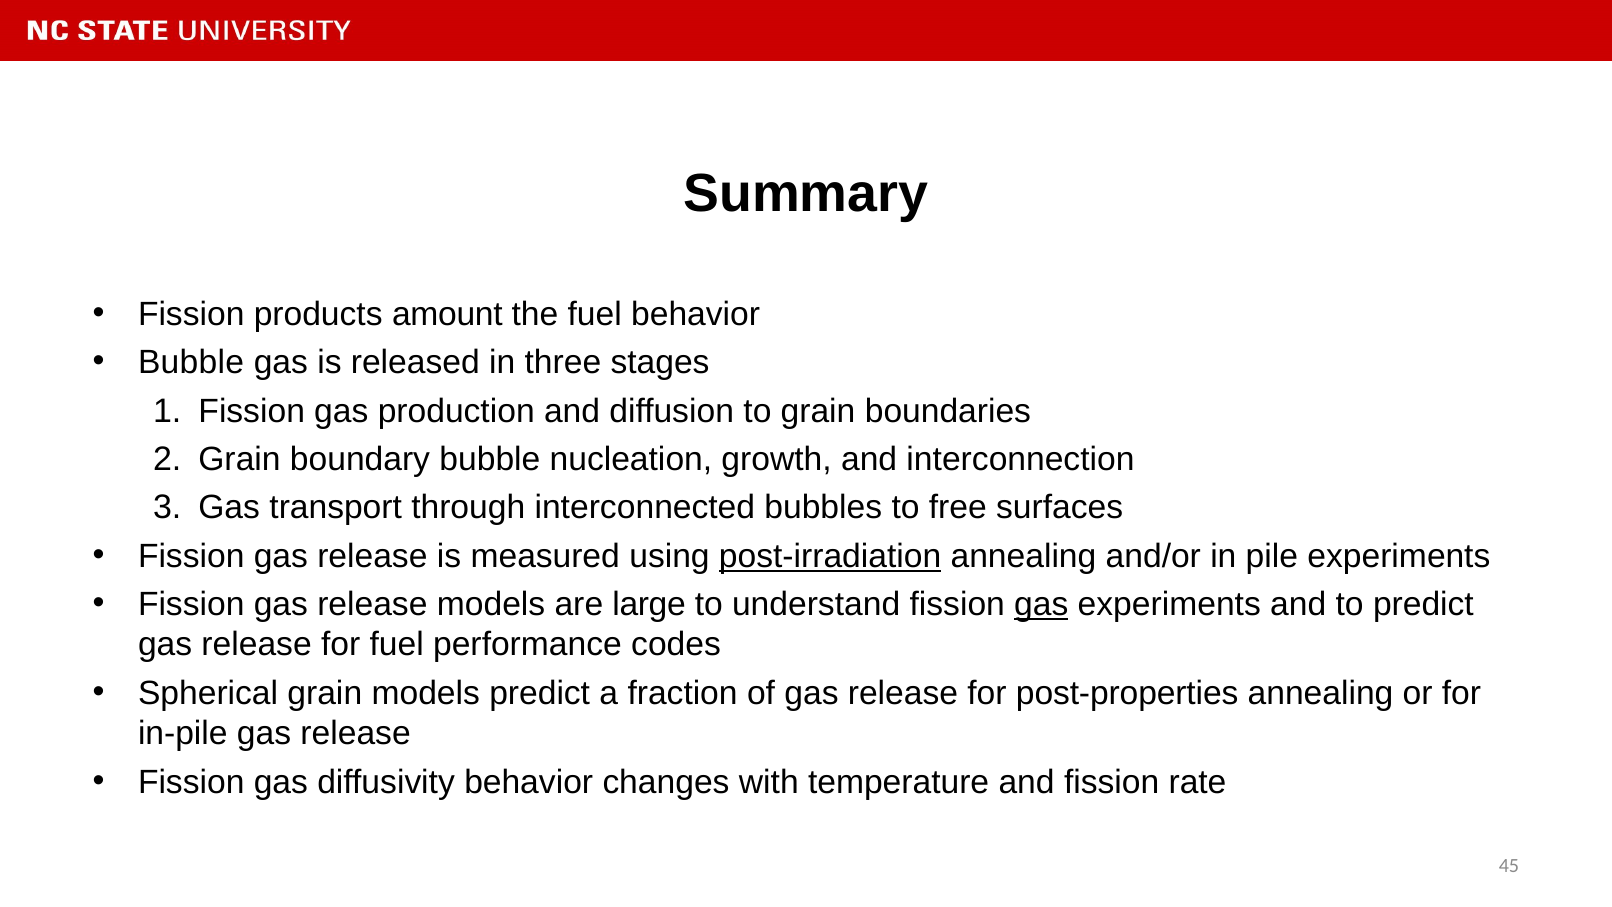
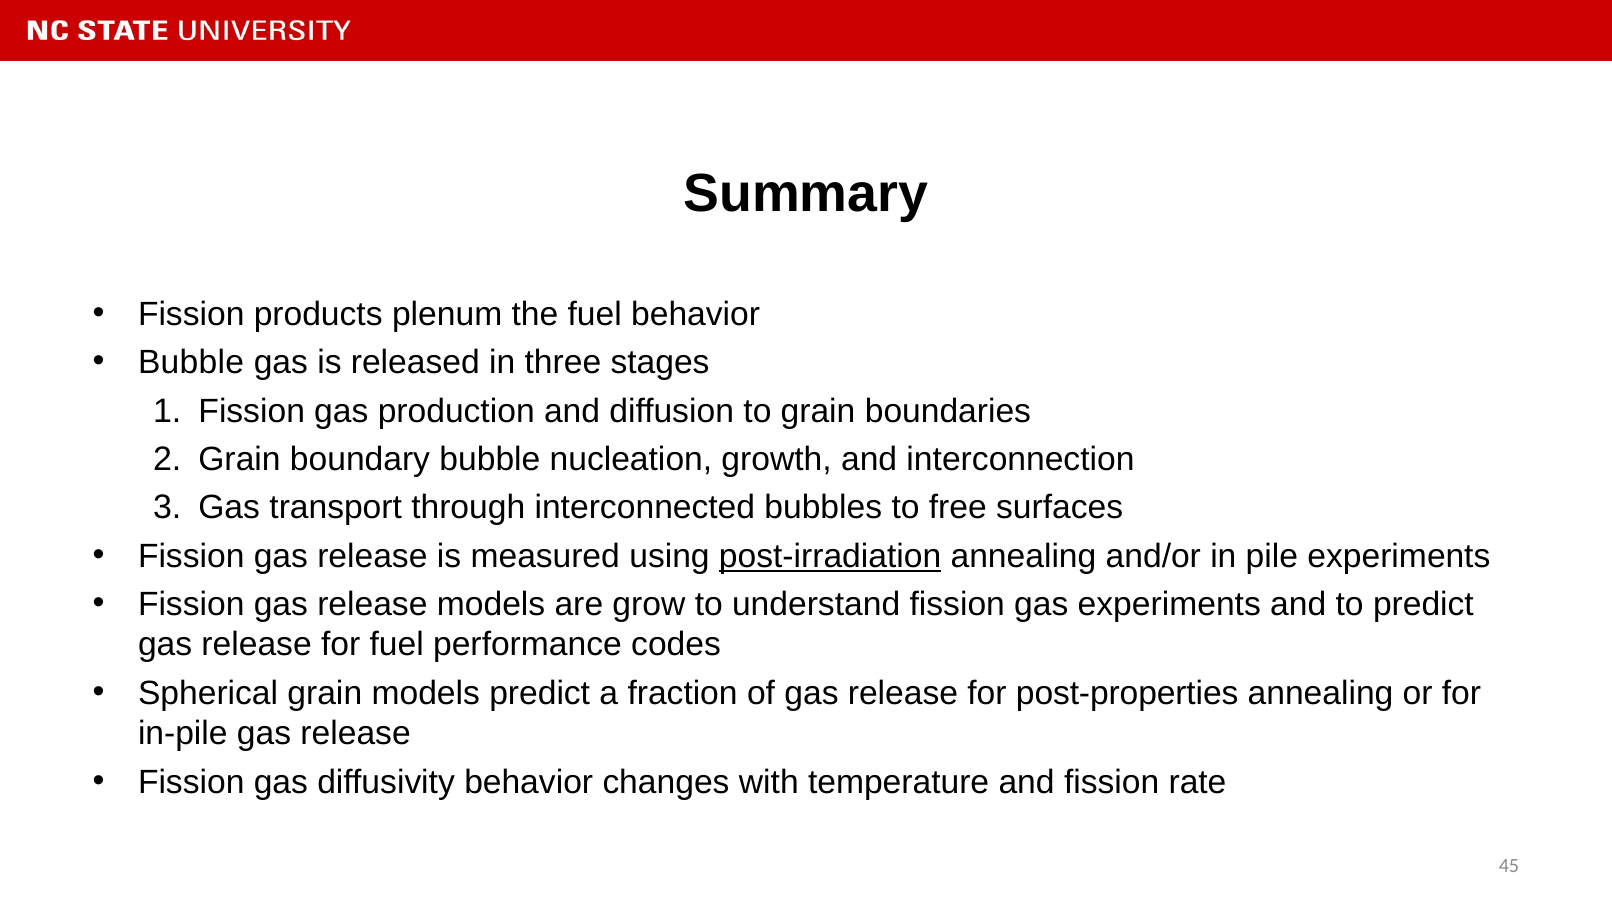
amount: amount -> plenum
large: large -> grow
gas at (1041, 604) underline: present -> none
